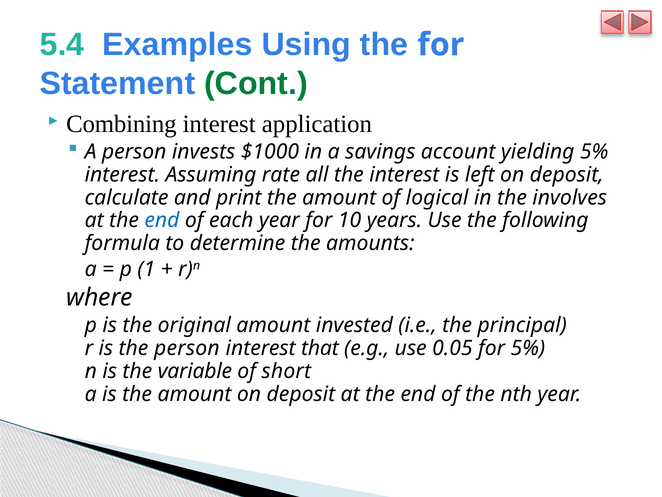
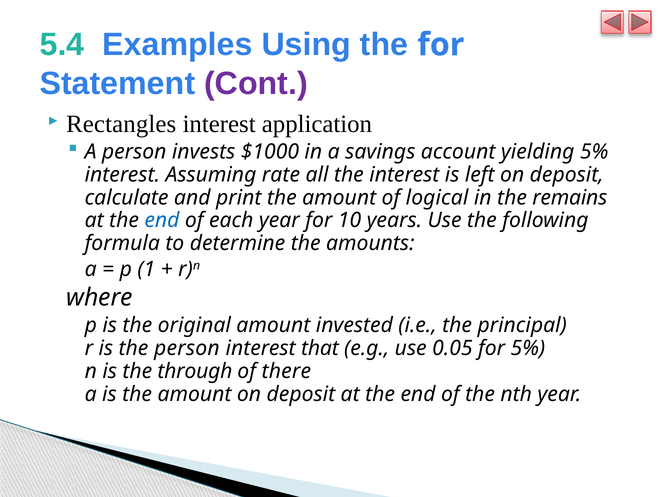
Cont colour: green -> purple
Combining: Combining -> Rectangles
involves: involves -> remains
variable: variable -> through
short: short -> there
